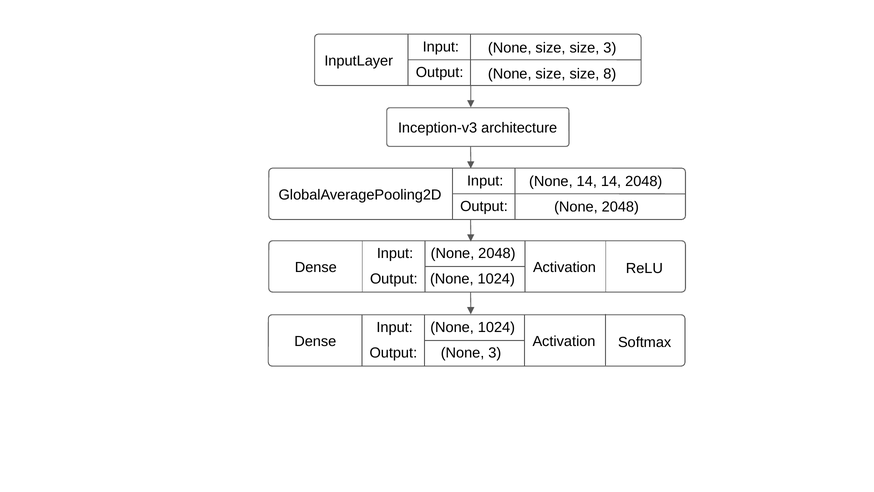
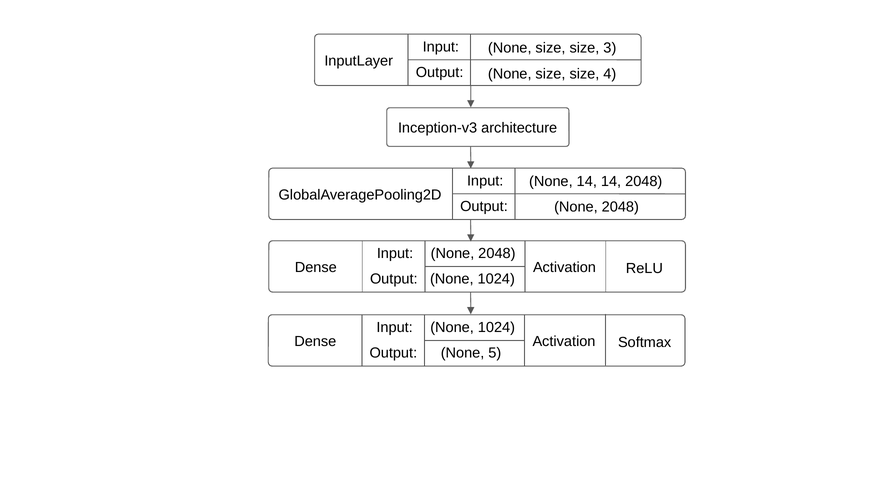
8: 8 -> 4
None 3: 3 -> 5
